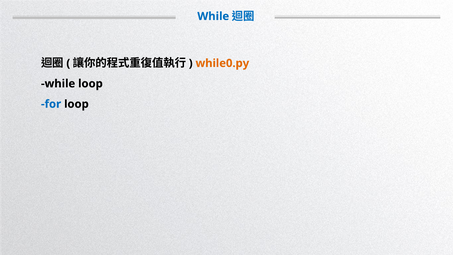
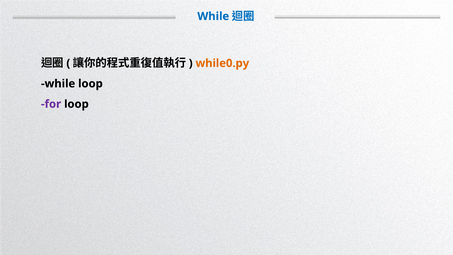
for colour: blue -> purple
